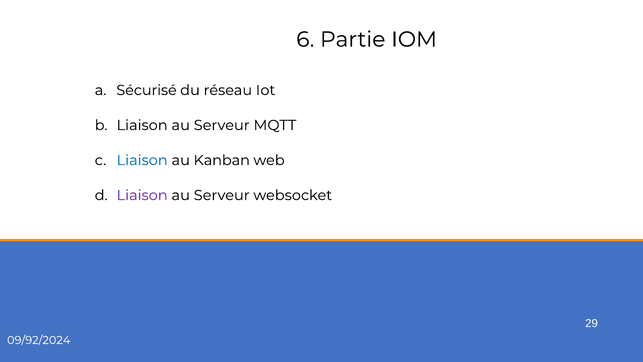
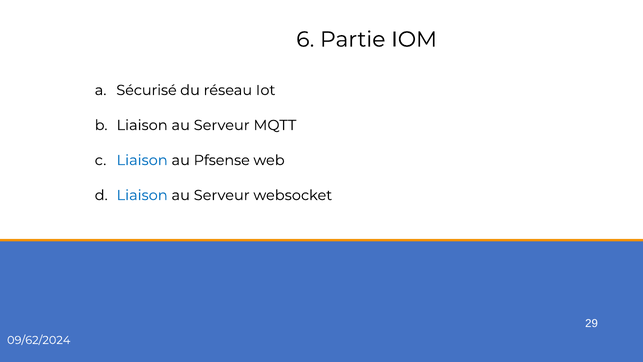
Kanban: Kanban -> Pfsense
Liaison at (142, 195) colour: purple -> blue
09/92/2024: 09/92/2024 -> 09/62/2024
